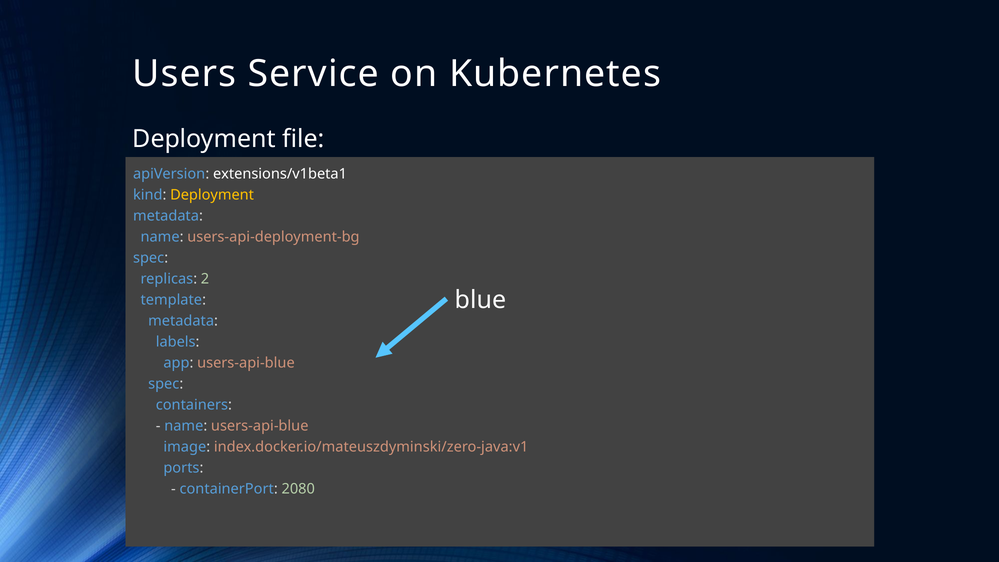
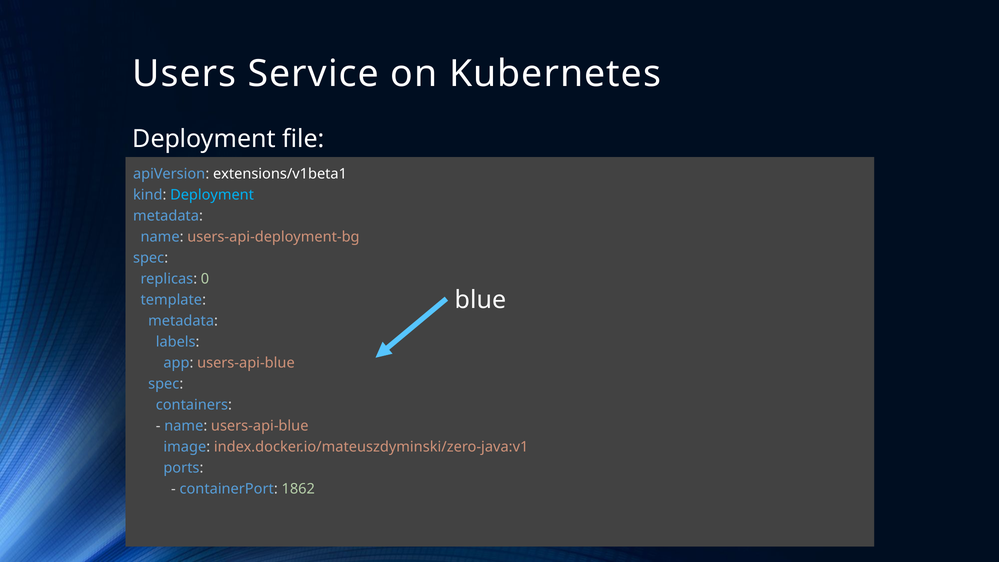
Deployment at (212, 195) colour: yellow -> light blue
2: 2 -> 0
2080: 2080 -> 1862
